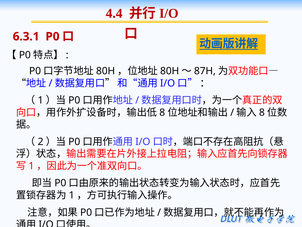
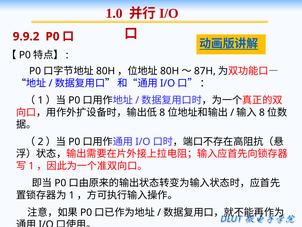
4.4: 4.4 -> 1.0
6.3.1: 6.3.1 -> 9.9.2
